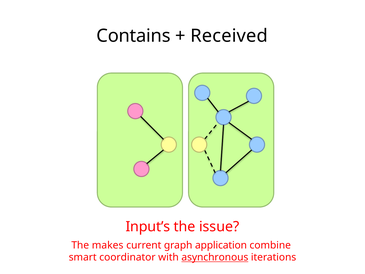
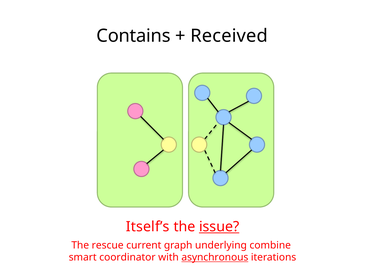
Input’s: Input’s -> Itself’s
issue underline: none -> present
makes: makes -> rescue
application: application -> underlying
